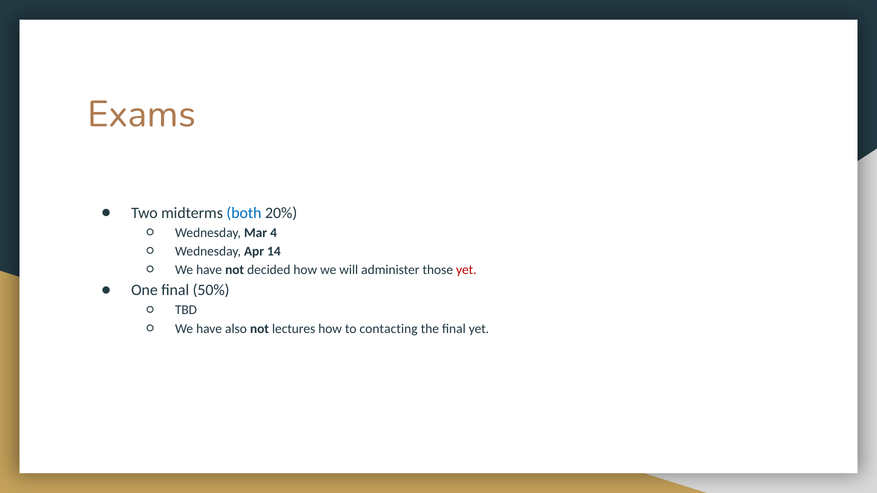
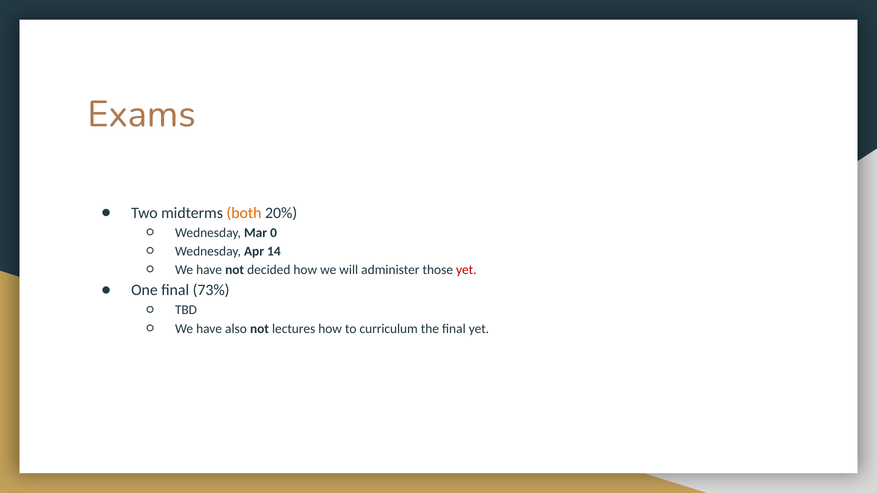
both colour: blue -> orange
4: 4 -> 0
50%: 50% -> 73%
contacting: contacting -> curriculum
